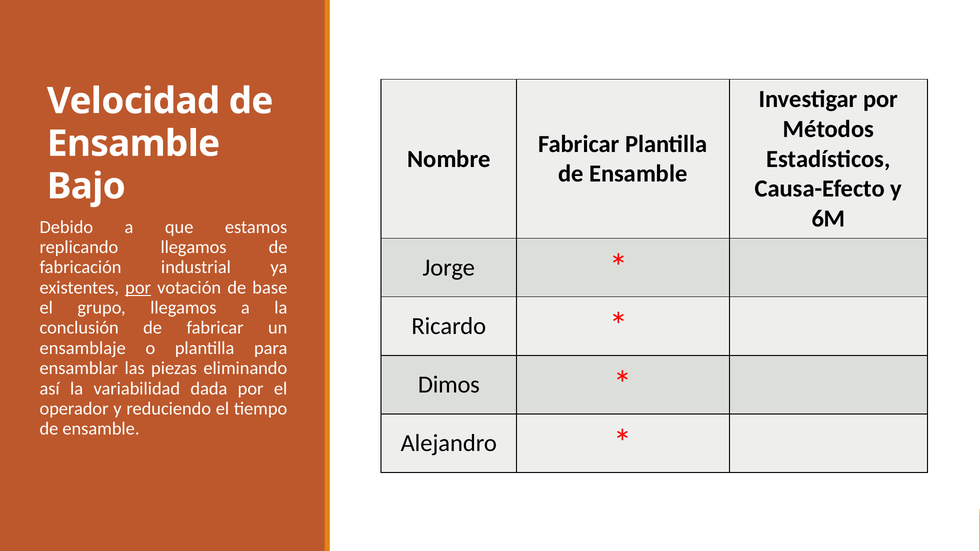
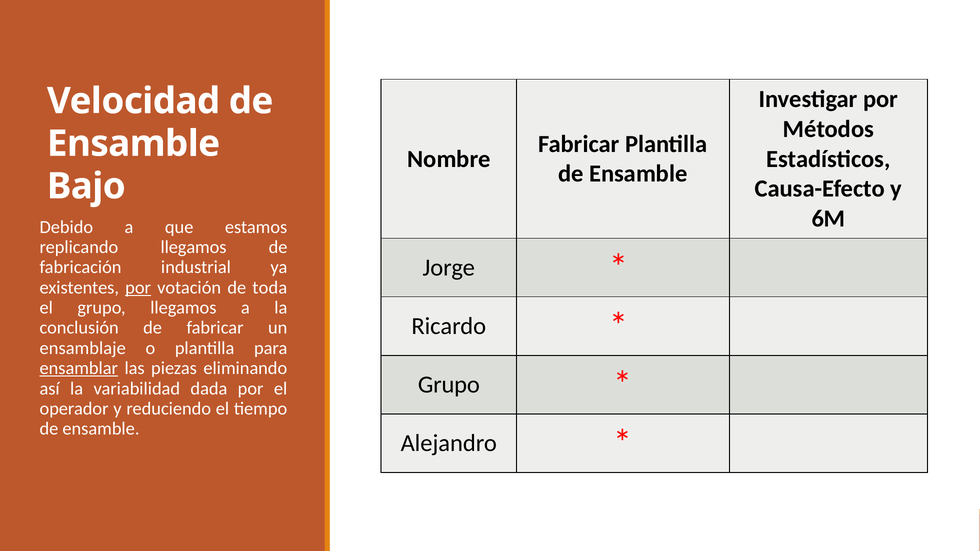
base: base -> toda
ensamblar underline: none -> present
Dimos at (449, 385): Dimos -> Grupo
